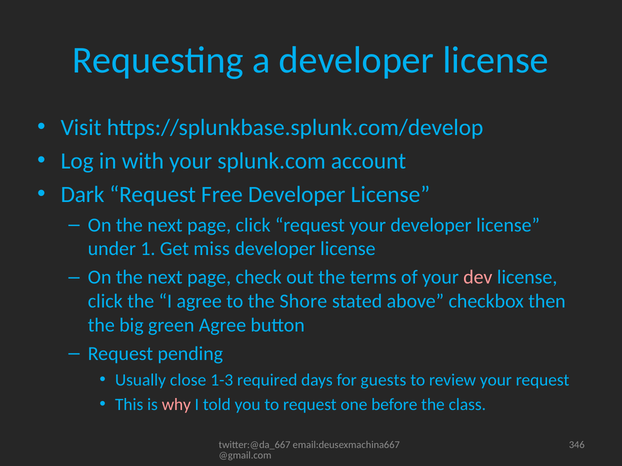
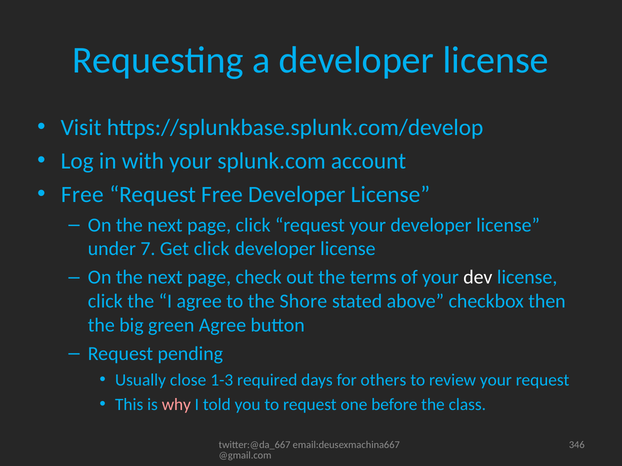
Dark at (83, 195): Dark -> Free
1: 1 -> 7
Get miss: miss -> click
dev colour: pink -> white
guests: guests -> others
